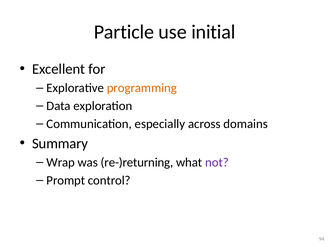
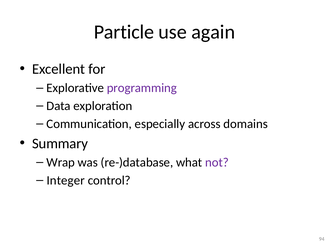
initial: initial -> again
programming colour: orange -> purple
re-)returning: re-)returning -> re-)database
Prompt: Prompt -> Integer
